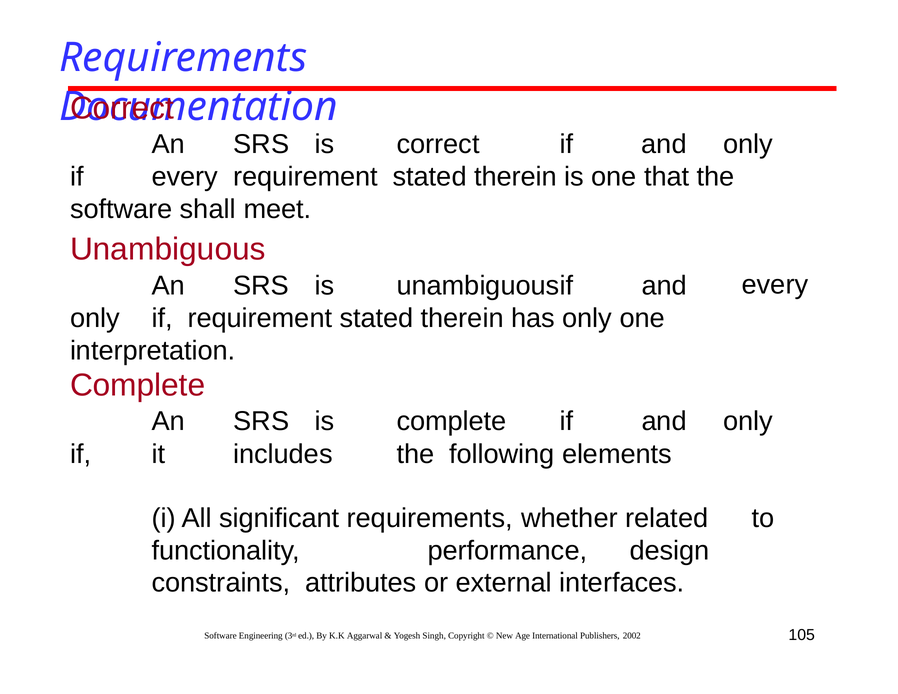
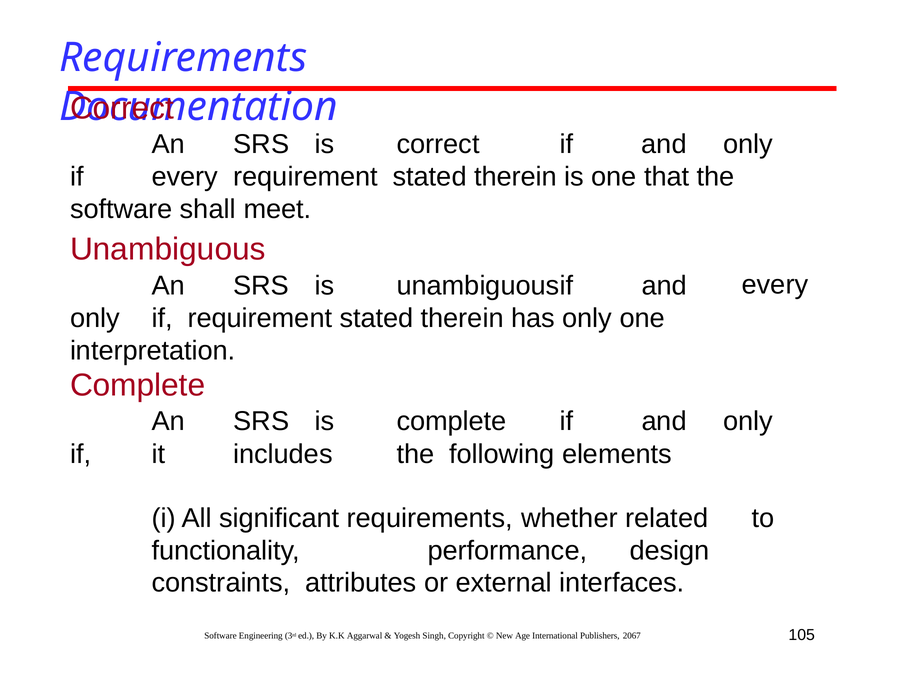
2002: 2002 -> 2067
